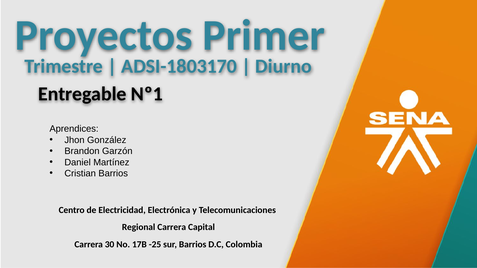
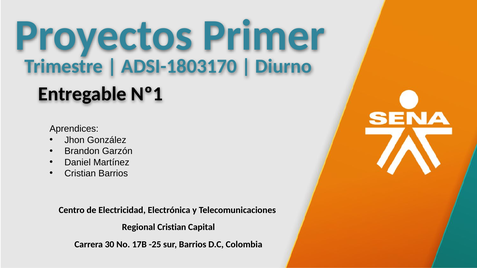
Regional Carrera: Carrera -> Cristian
